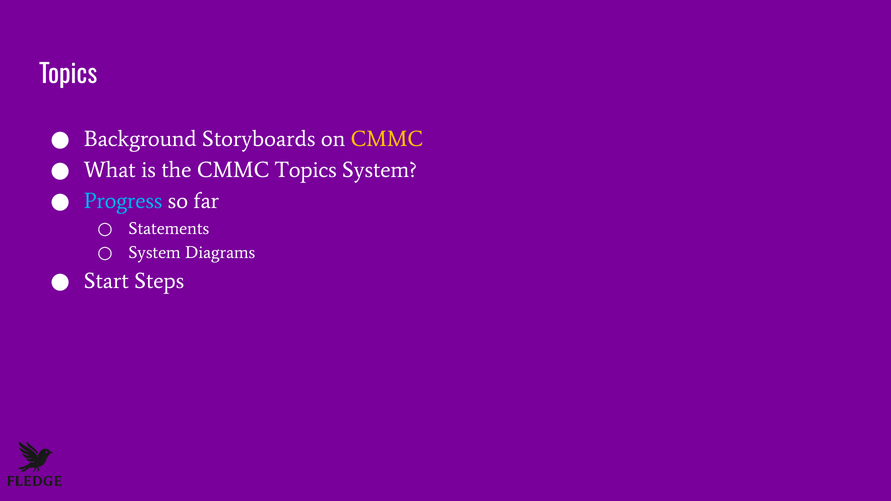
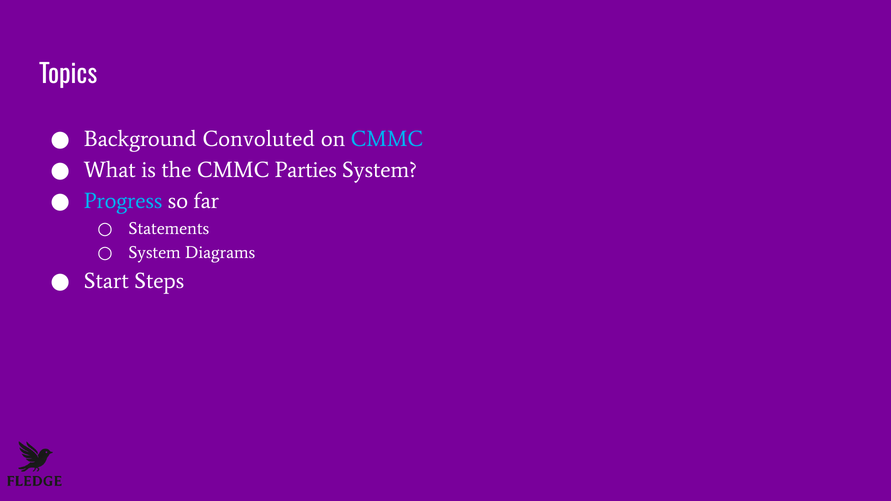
Storyboards: Storyboards -> Convoluted
CMMC at (387, 139) colour: yellow -> light blue
CMMC Topics: Topics -> Parties
